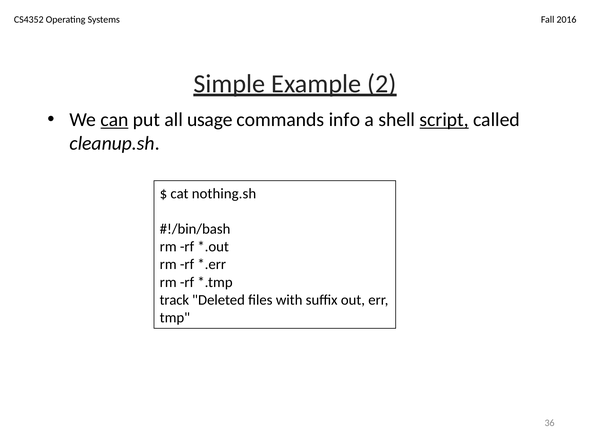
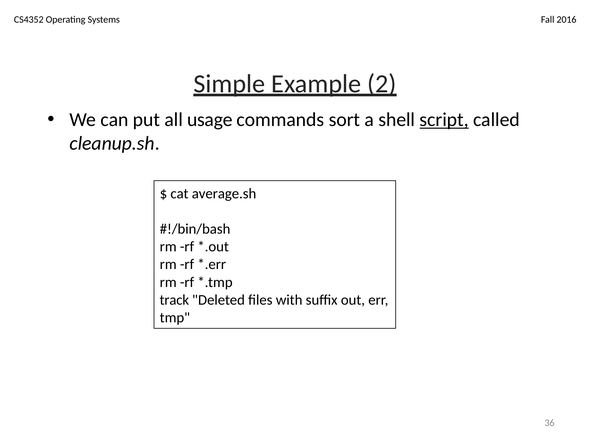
can underline: present -> none
info: info -> sort
nothing.sh: nothing.sh -> average.sh
